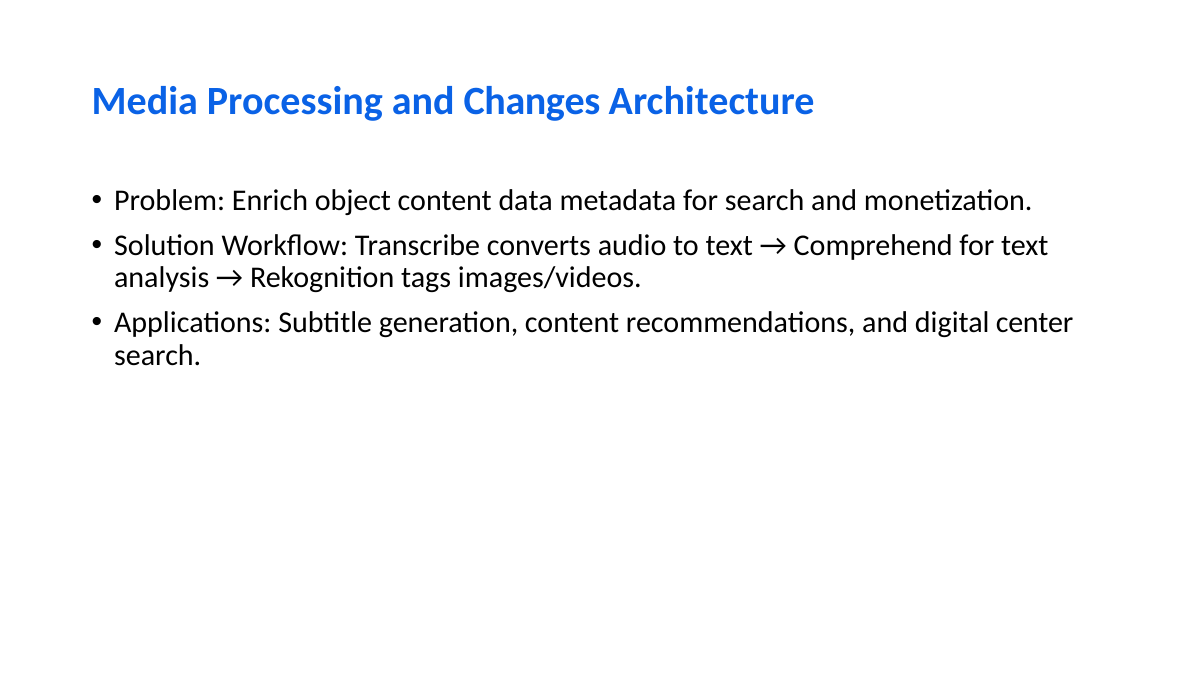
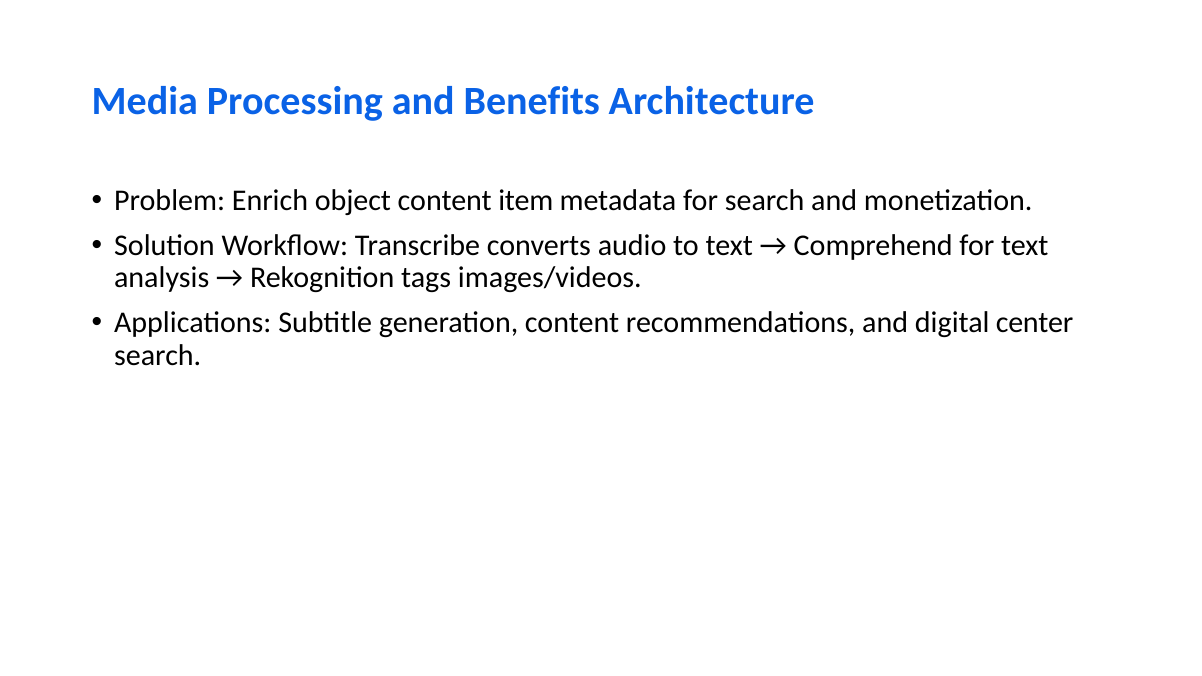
Changes: Changes -> Benefits
data: data -> item
